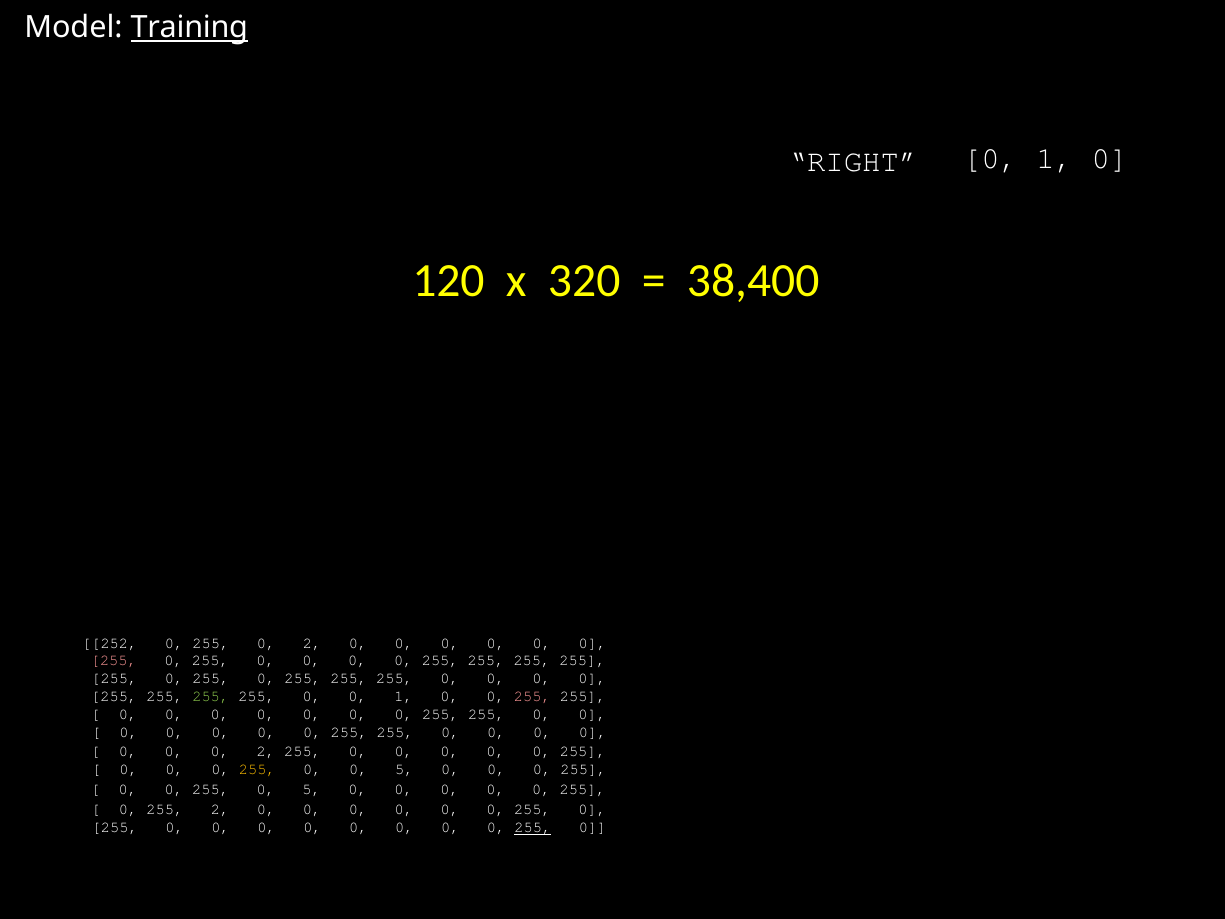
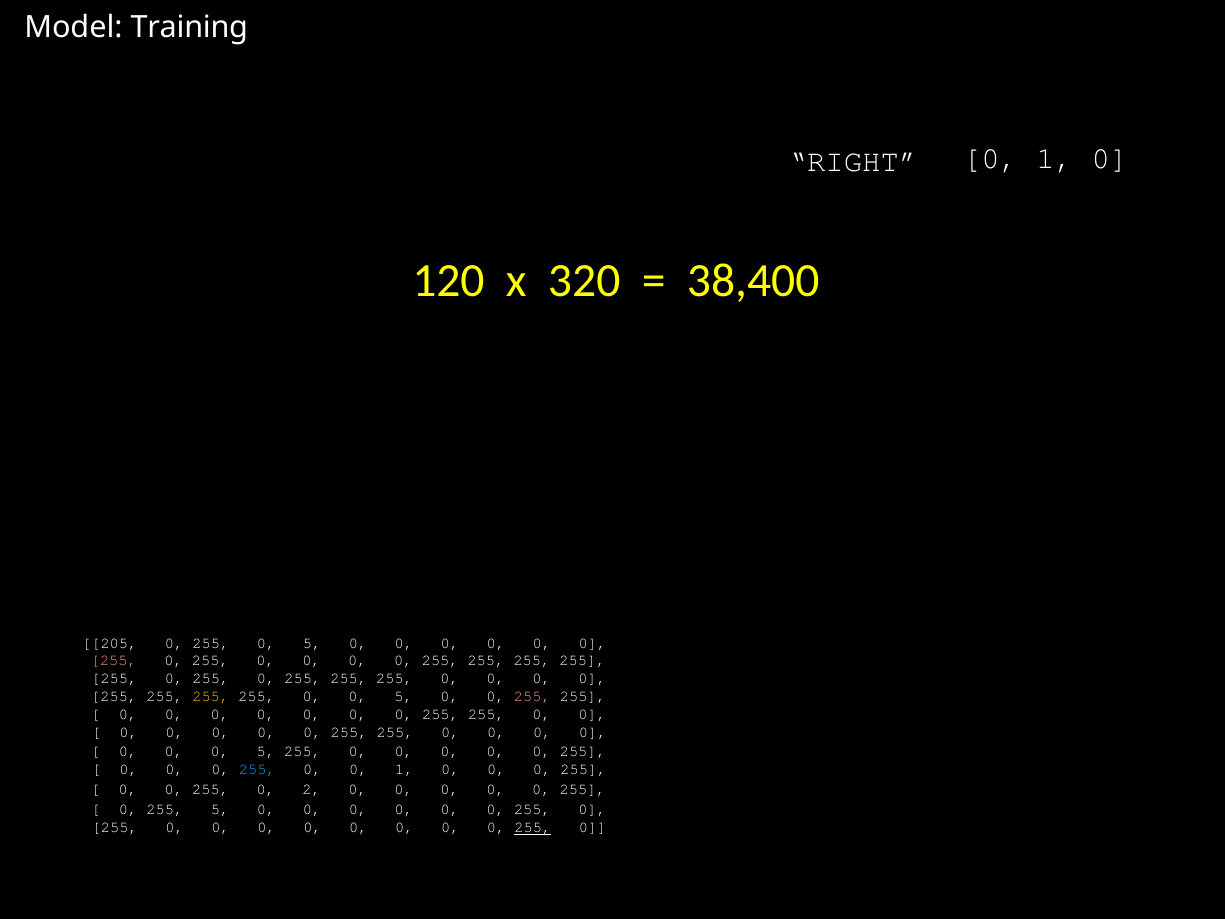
Training underline: present -> none
252: 252 -> 205
255 0 2: 2 -> 5
255 at (211, 696) colour: light green -> yellow
255 0 0 1: 1 -> 5
0 0 0 2: 2 -> 5
255 at (257, 769) colour: yellow -> light blue
0 0 5: 5 -> 1
255 0 5: 5 -> 2
255 2: 2 -> 5
